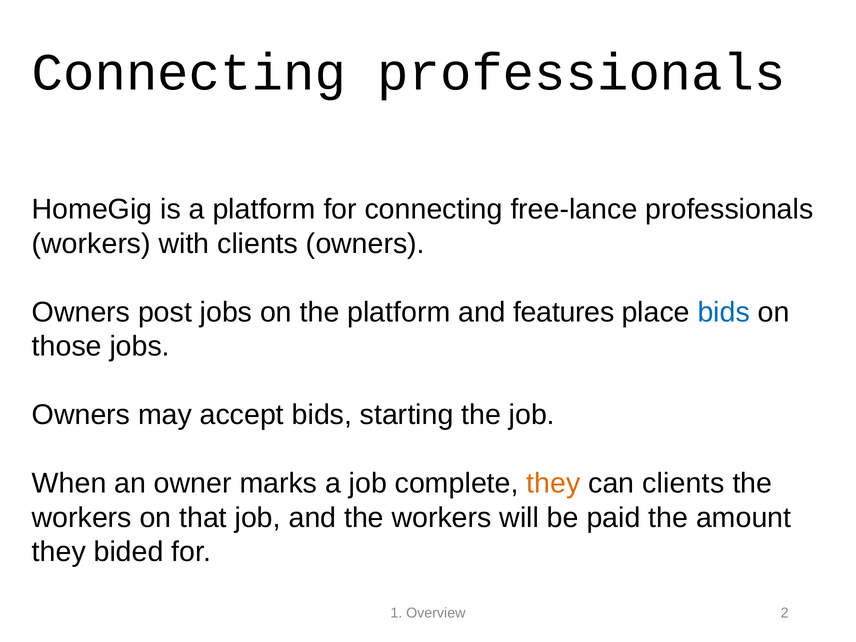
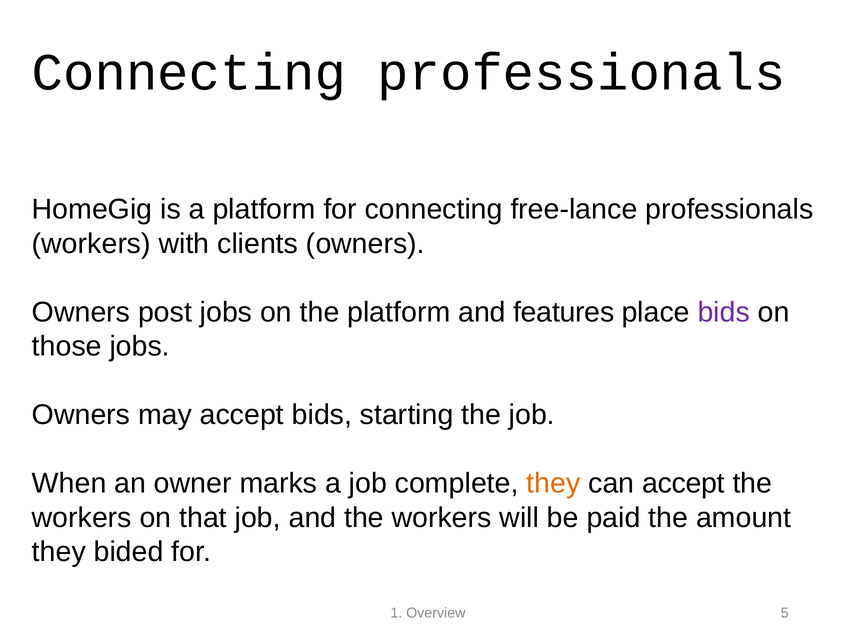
bids at (724, 312) colour: blue -> purple
can clients: clients -> accept
2: 2 -> 5
